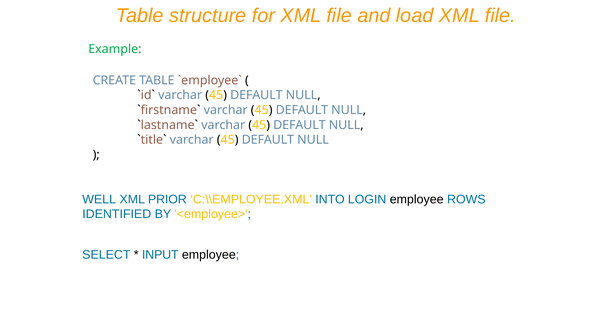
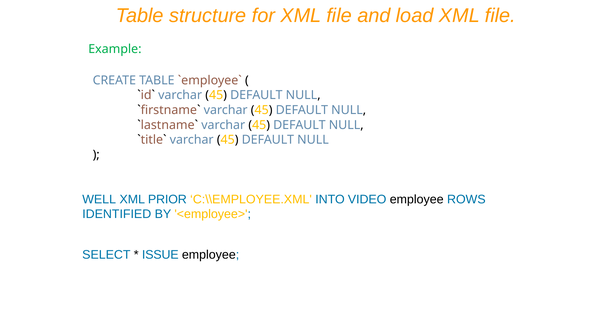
LOGIN: LOGIN -> VIDEO
INPUT: INPUT -> ISSUE
